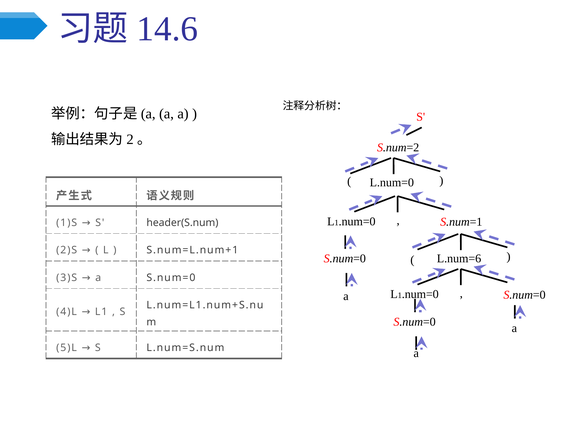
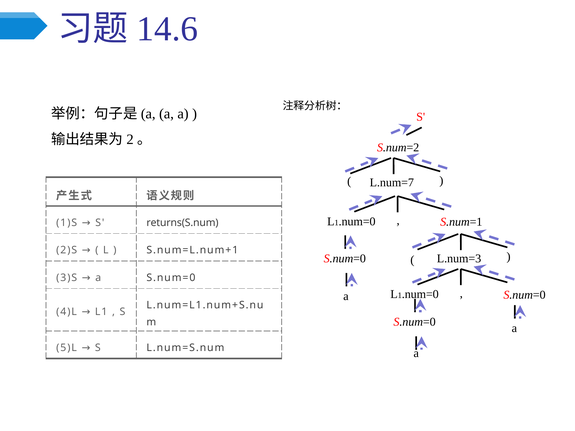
L.num=0: L.num=0 -> L.num=7
header(S.num: header(S.num -> returns(S.num
L.num=6: L.num=6 -> L.num=3
